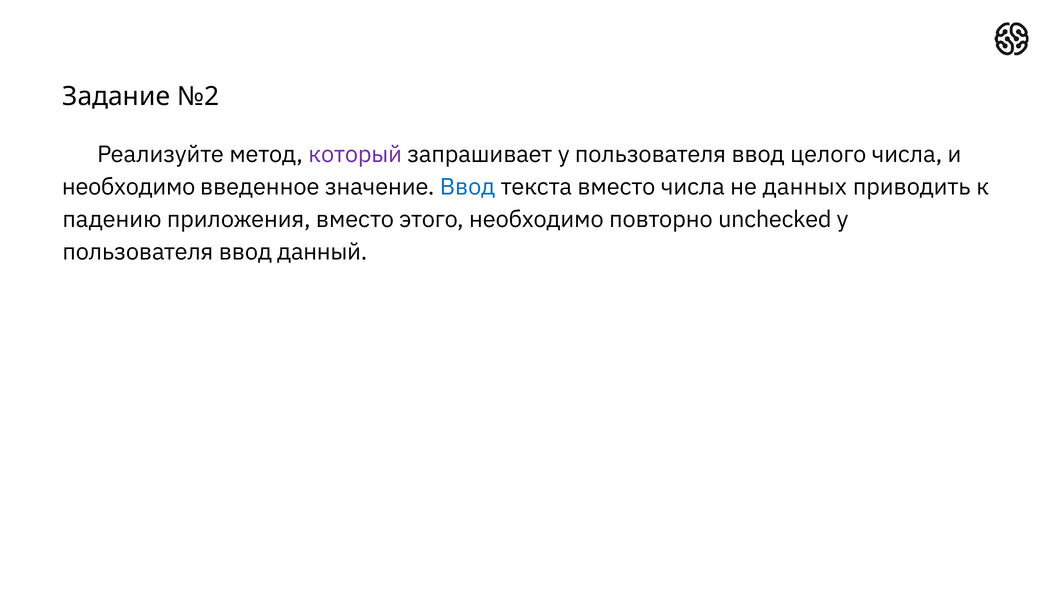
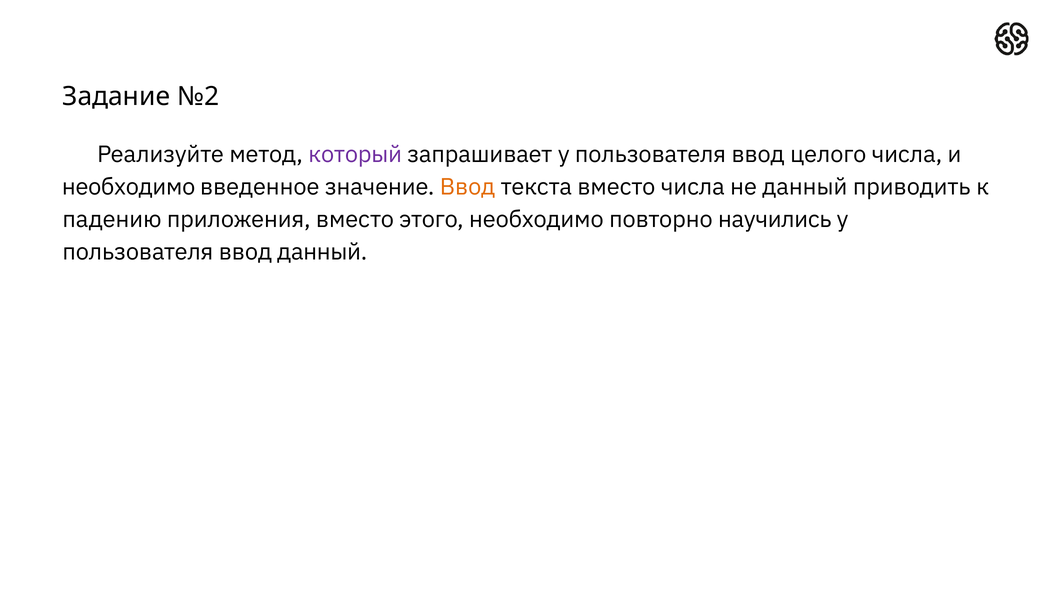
Ввод at (468, 187) colour: blue -> orange
не данных: данных -> данный
unchecked: unchecked -> научились
